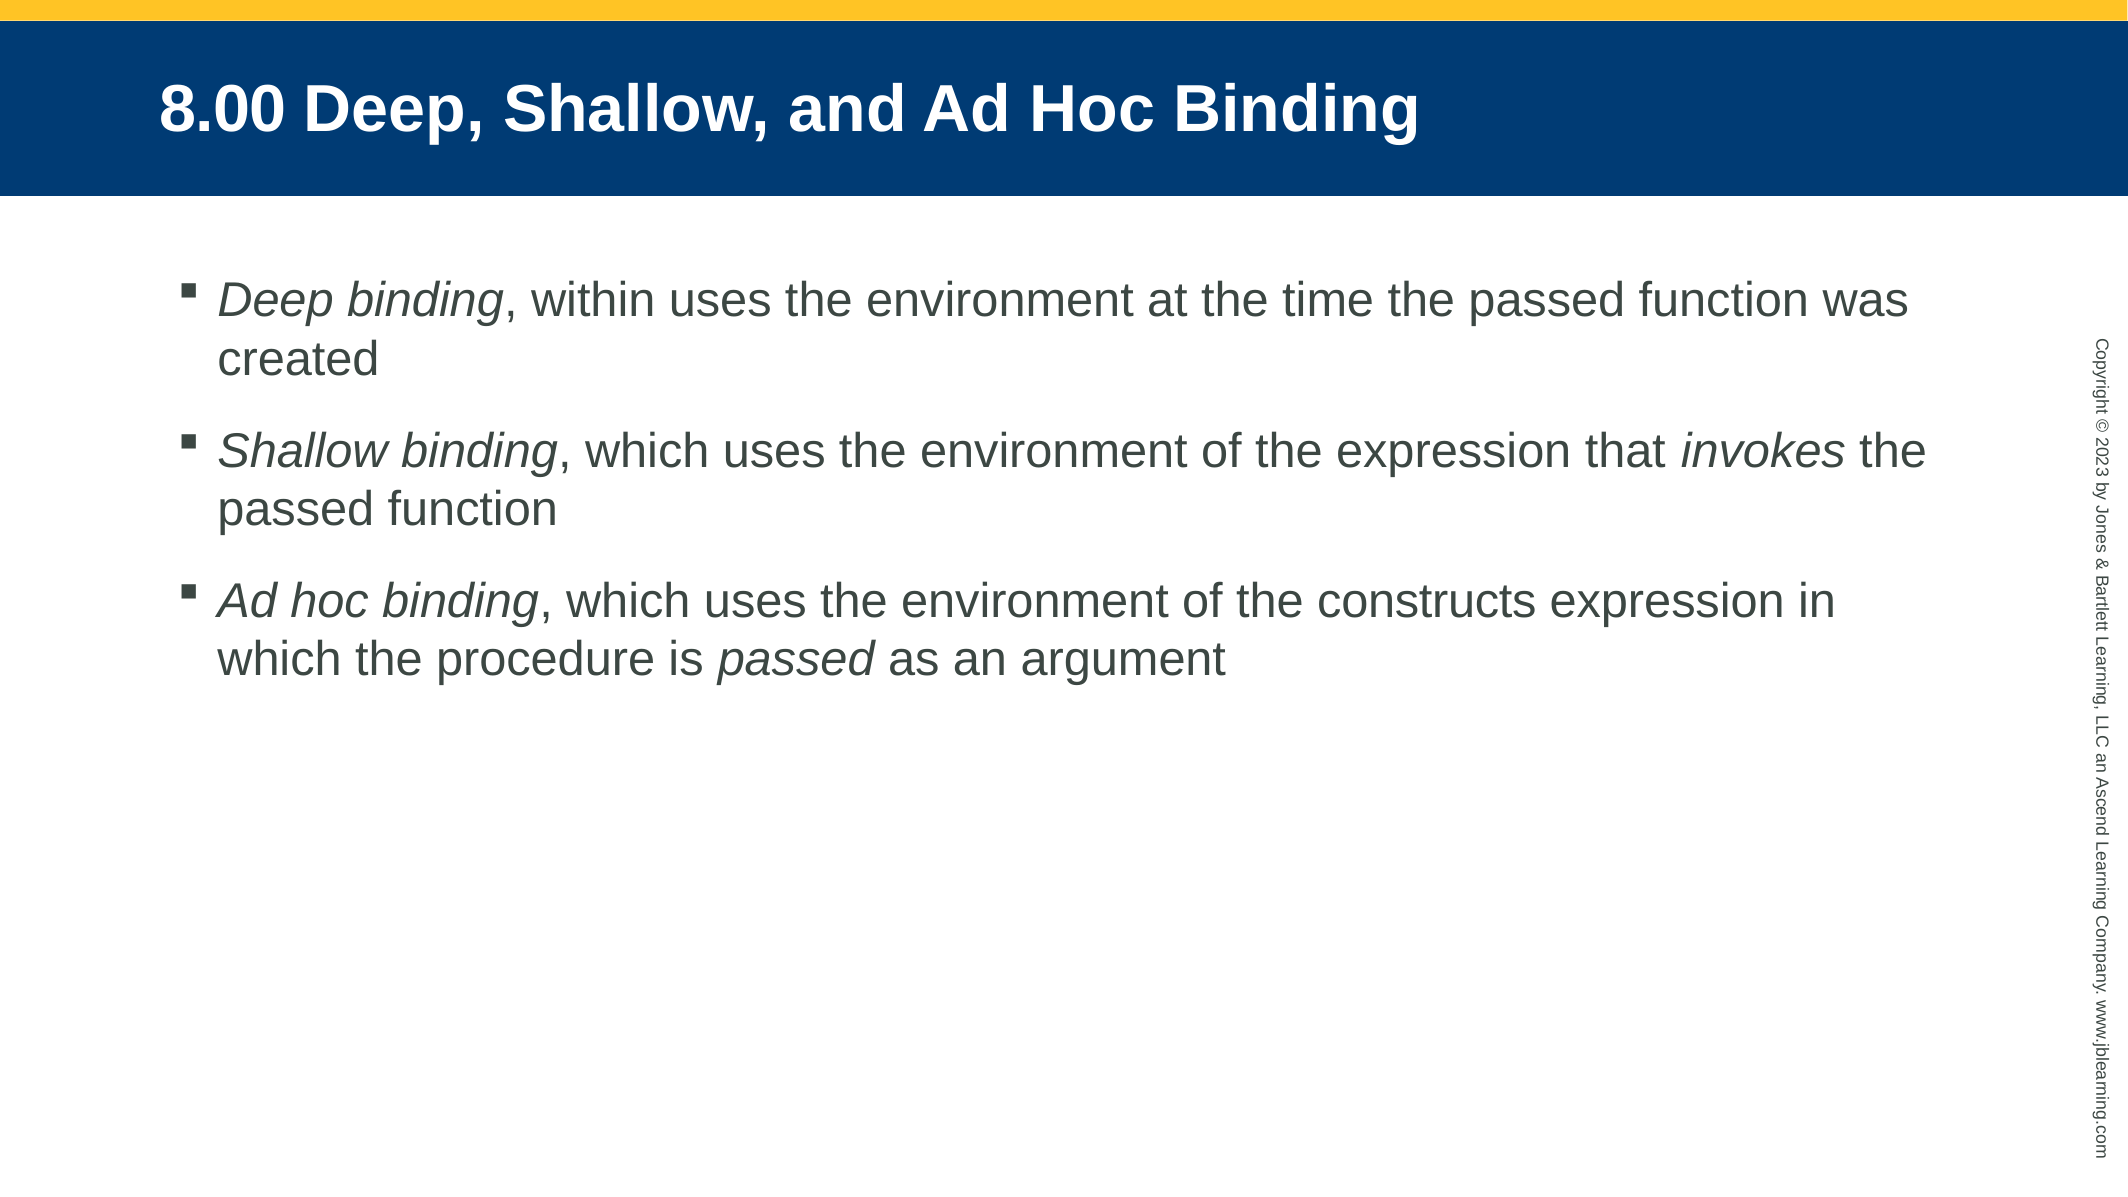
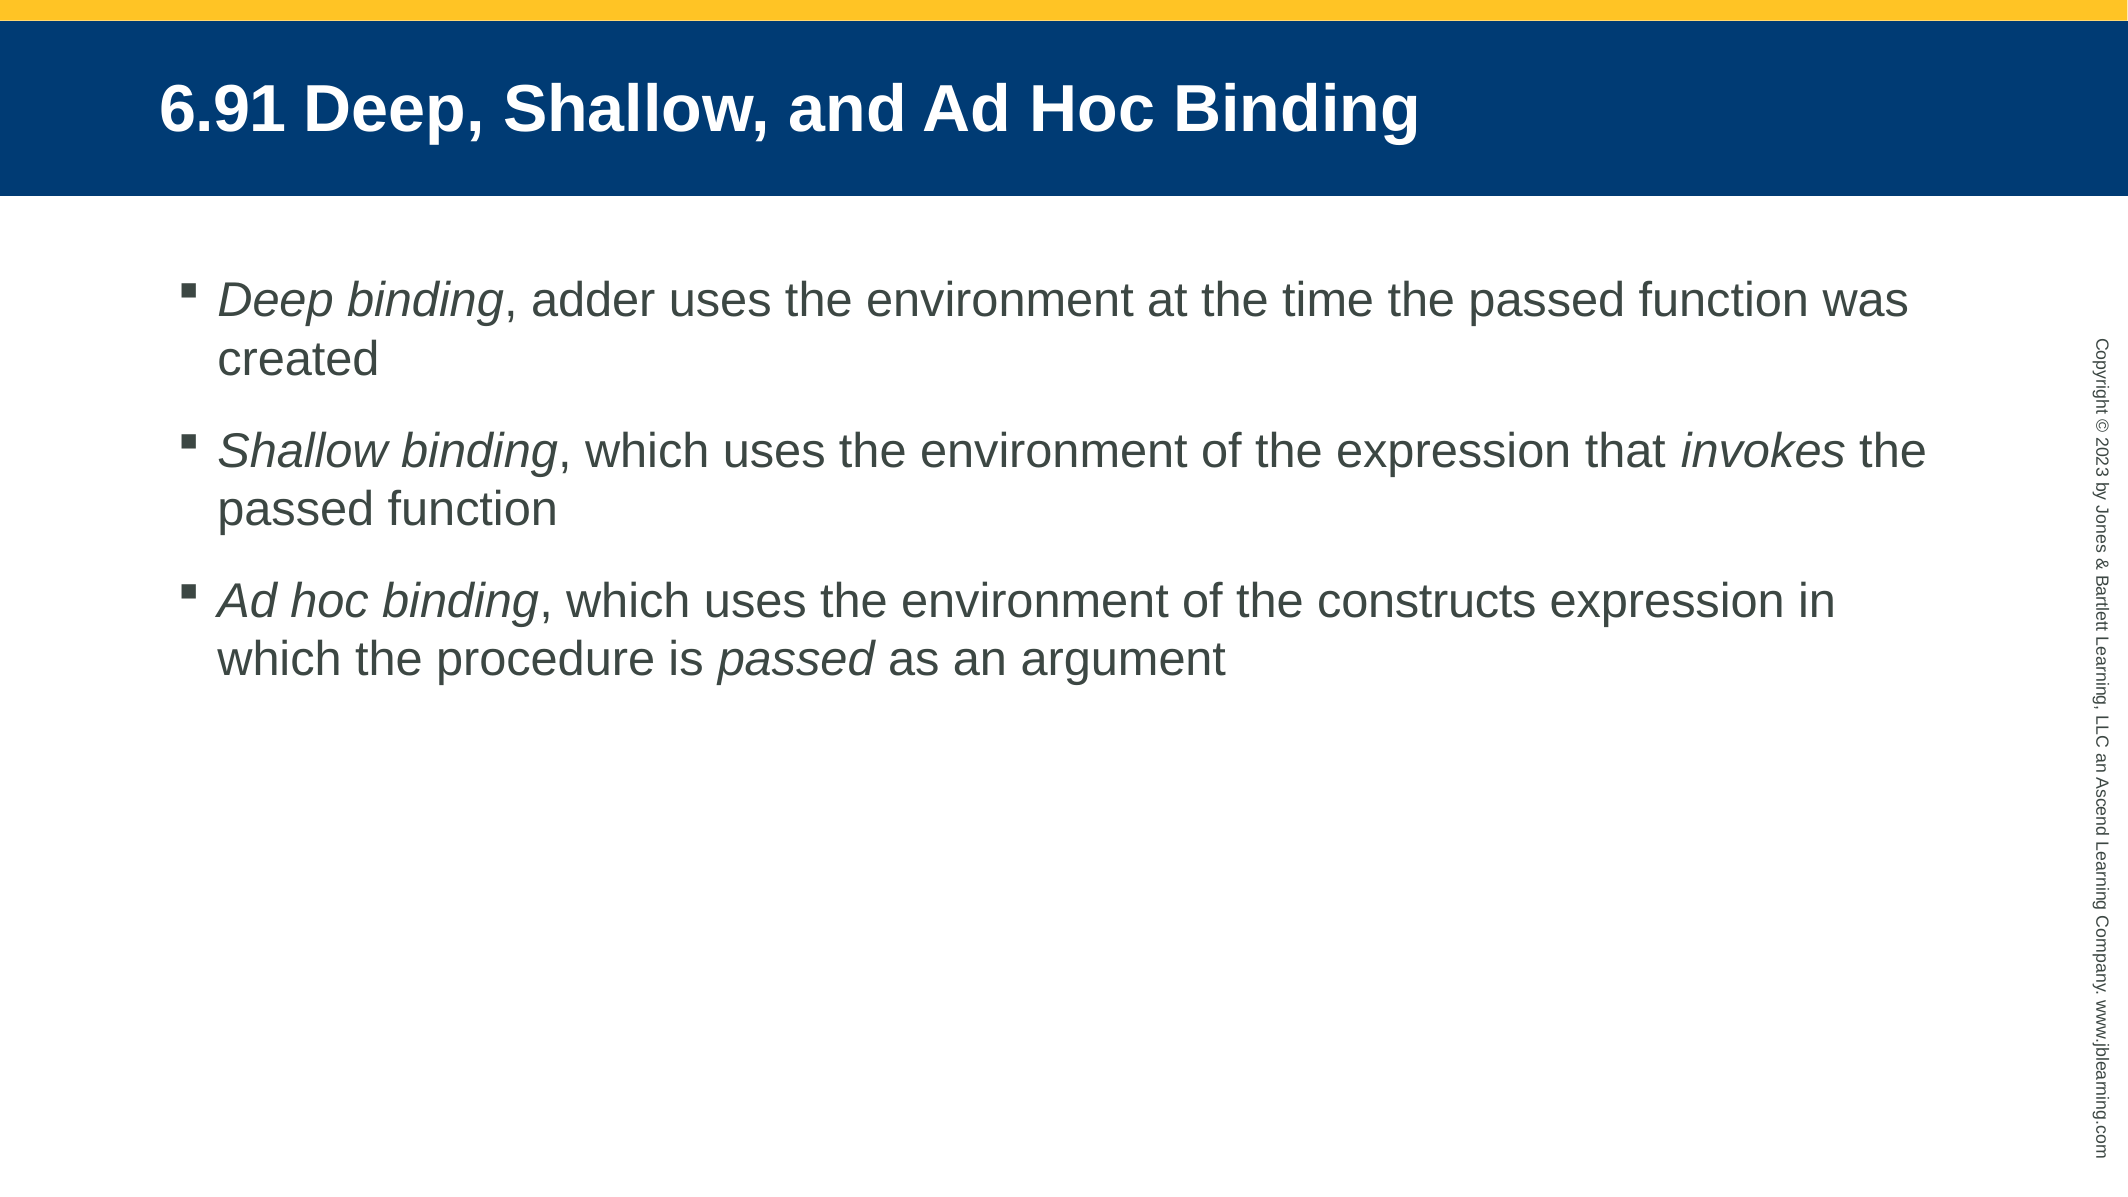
8.00: 8.00 -> 6.91
within: within -> adder
